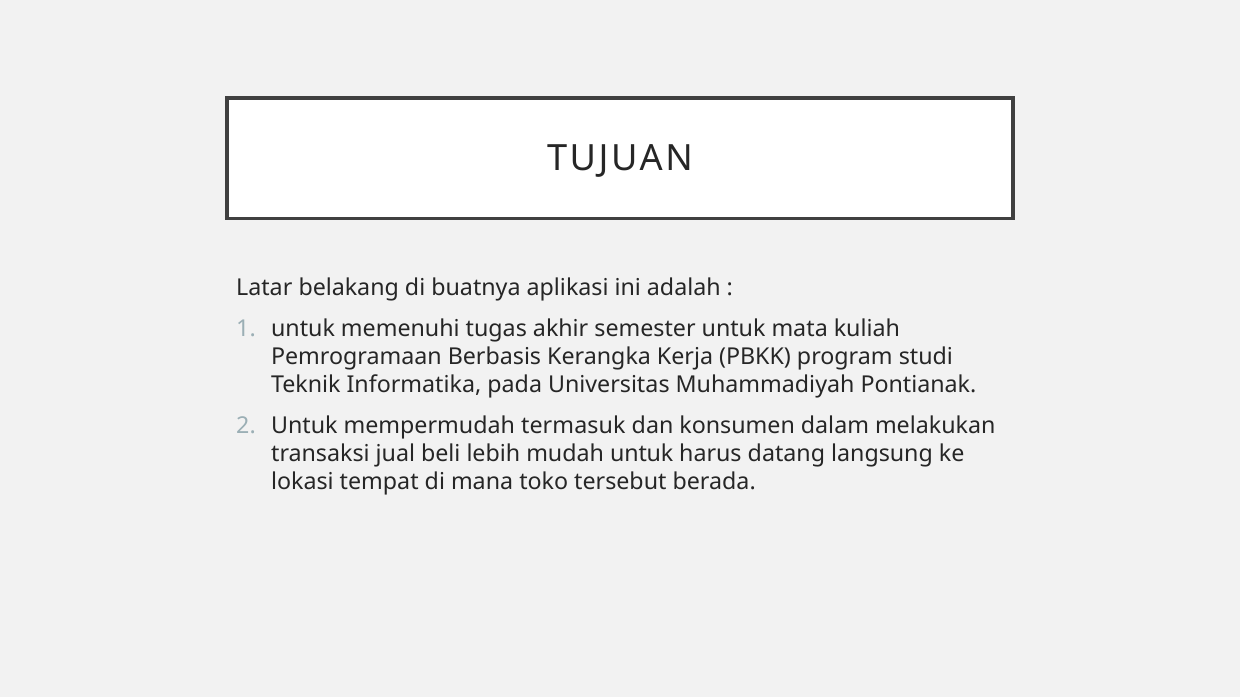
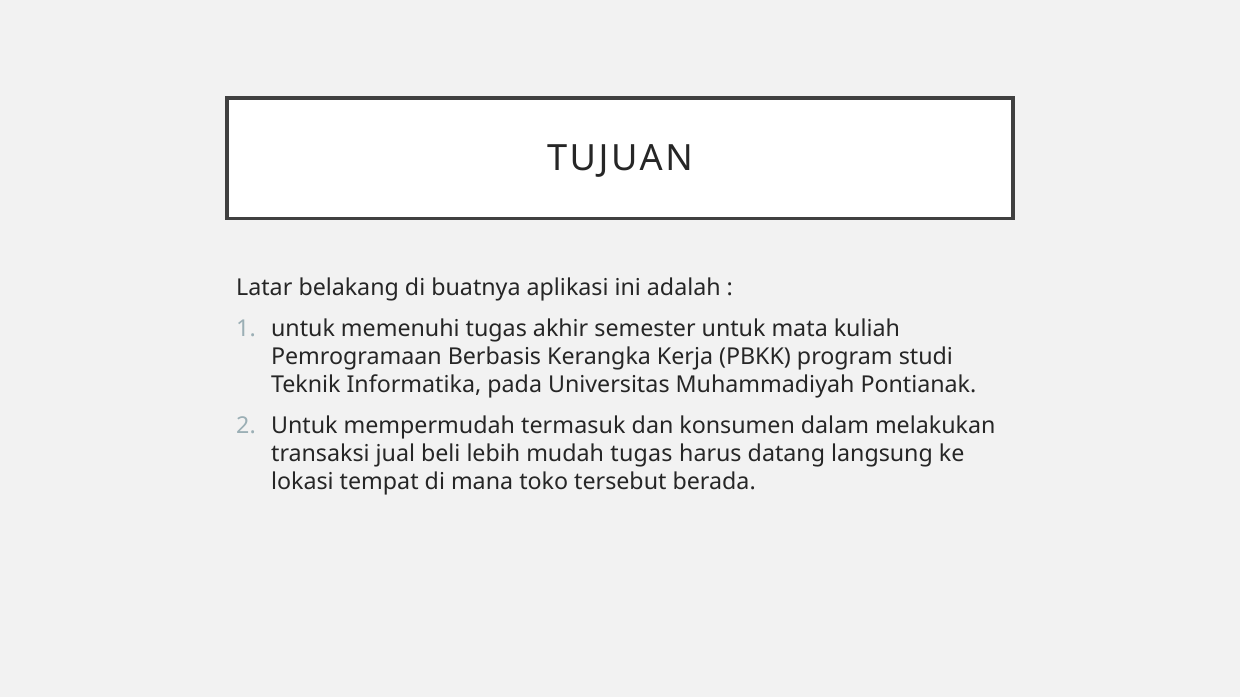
mudah untuk: untuk -> tugas
